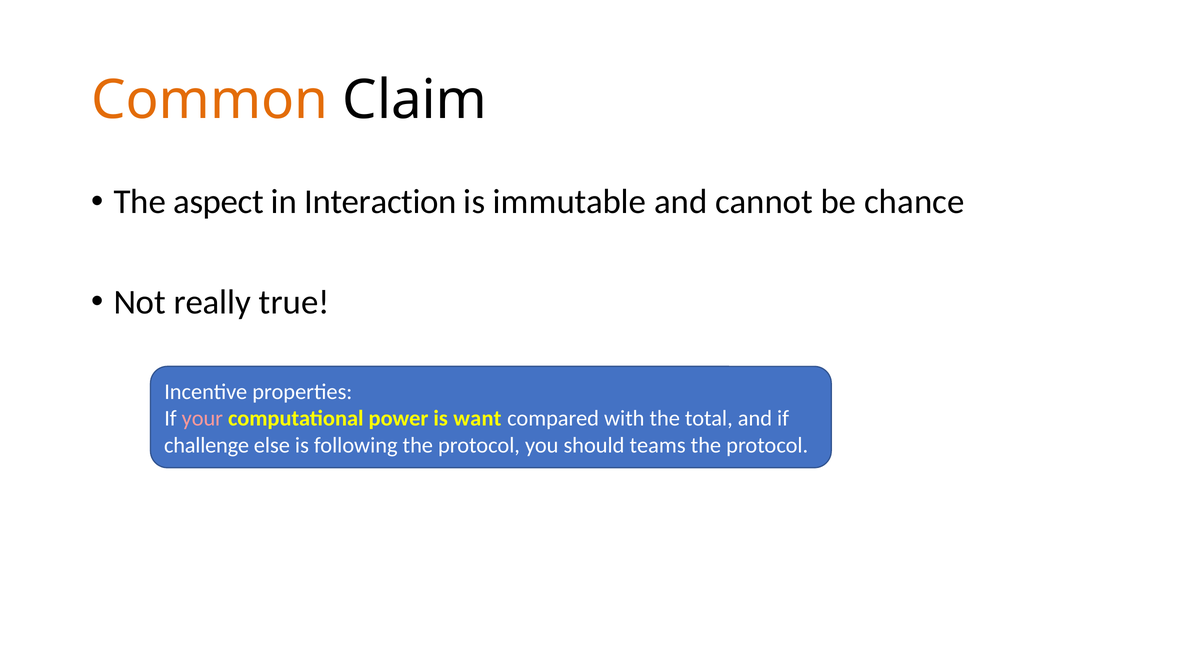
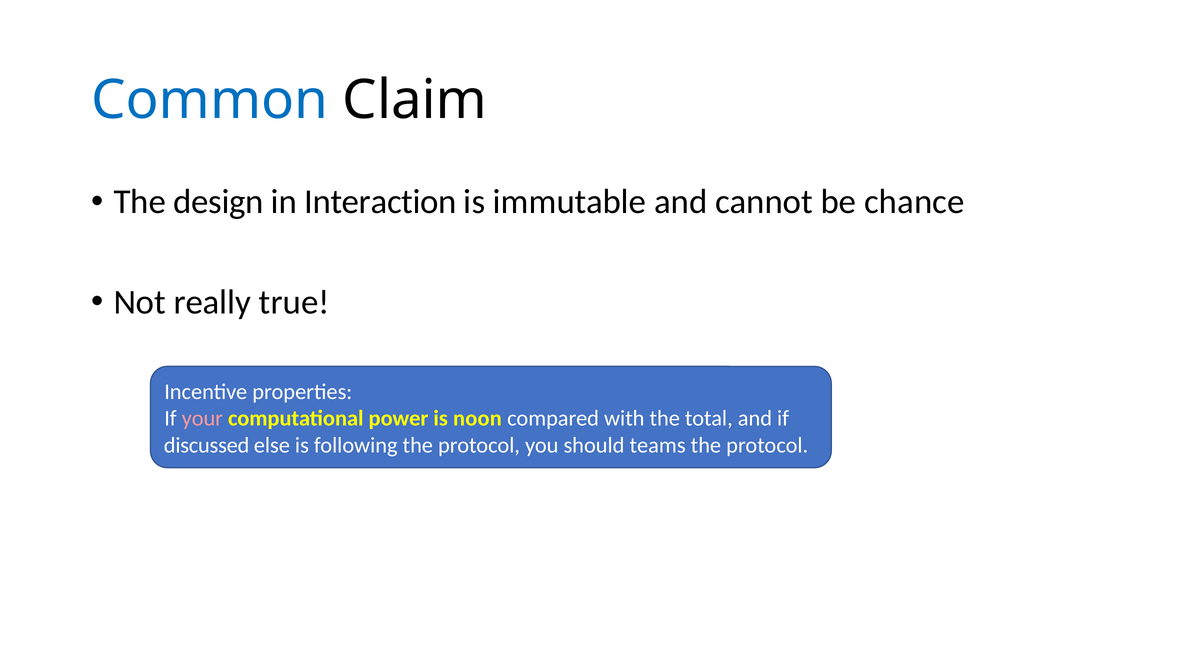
Common colour: orange -> blue
aspect: aspect -> design
want: want -> noon
challenge: challenge -> discussed
